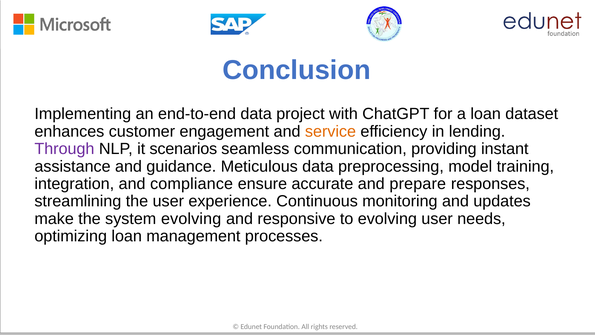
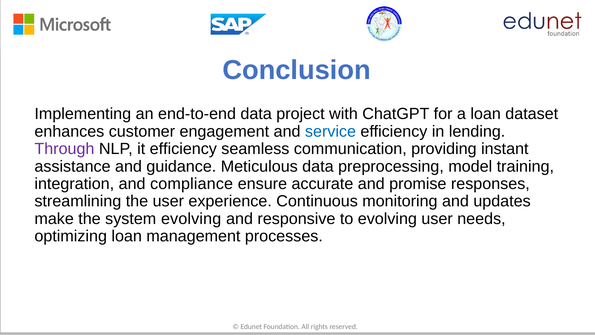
service colour: orange -> blue
it scenarios: scenarios -> efficiency
prepare: prepare -> promise
